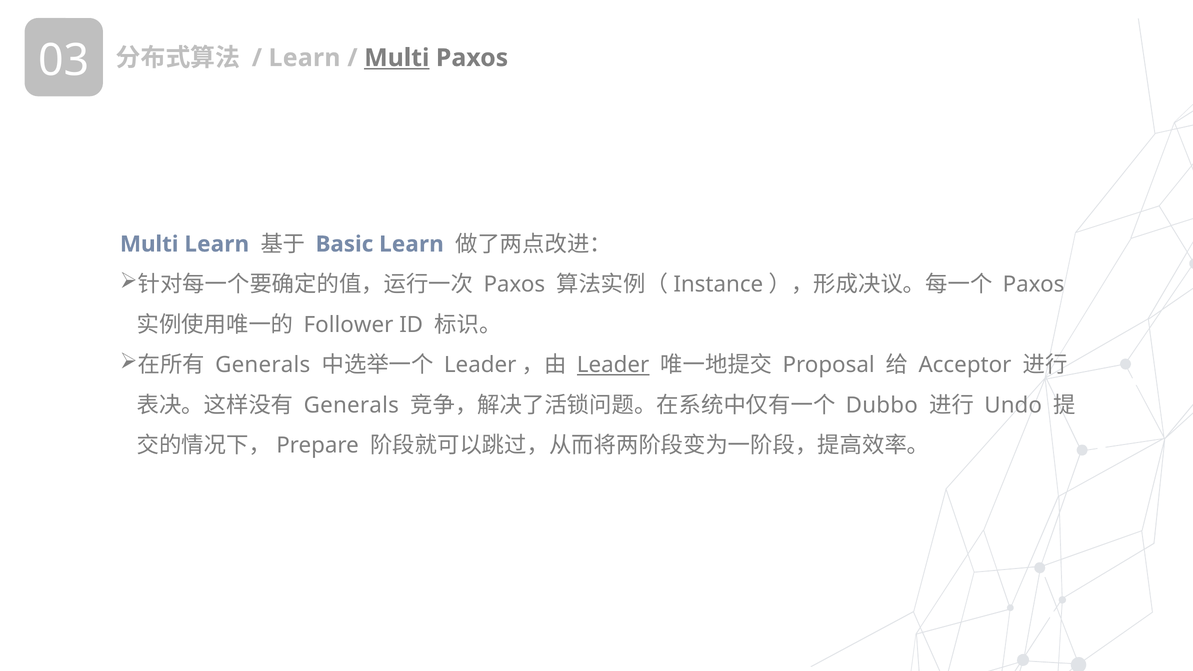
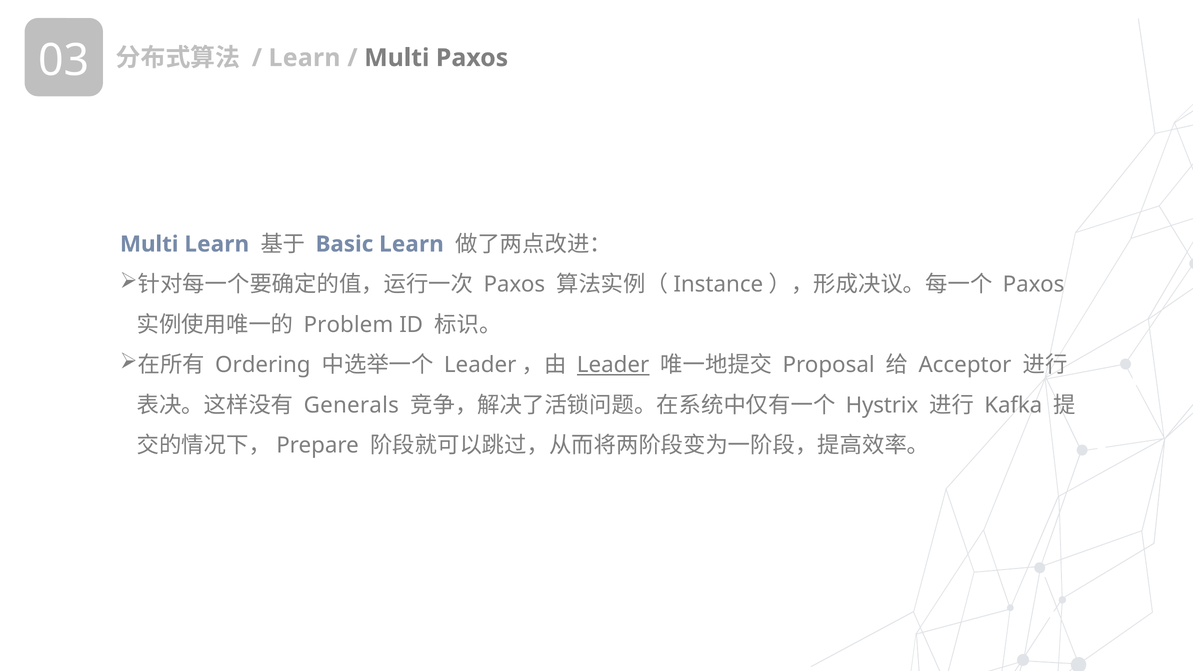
Multi at (397, 58) underline: present -> none
Follower: Follower -> Problem
Generals at (263, 365): Generals -> Ordering
Dubbo: Dubbo -> Hystrix
Undo: Undo -> Kafka
